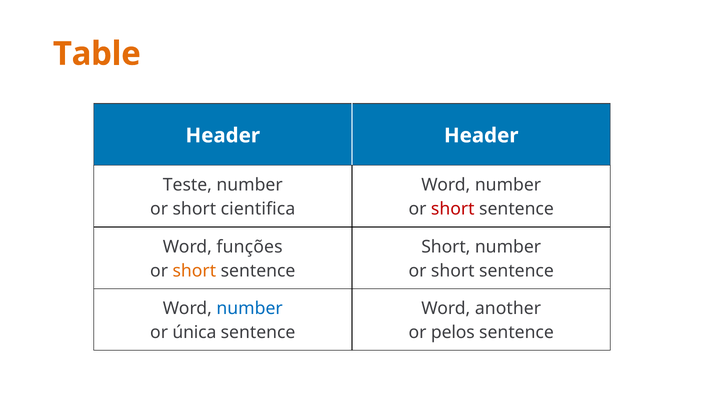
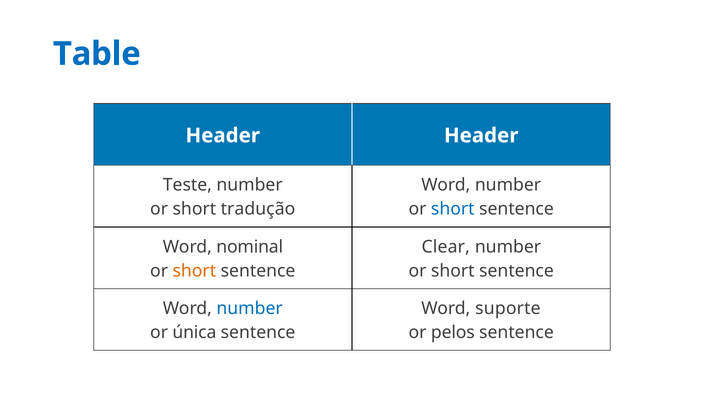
Table colour: orange -> blue
cientifica: cientifica -> tradução
short at (453, 209) colour: red -> blue
funções: funções -> nominal
Short at (446, 247): Short -> Clear
another: another -> suporte
